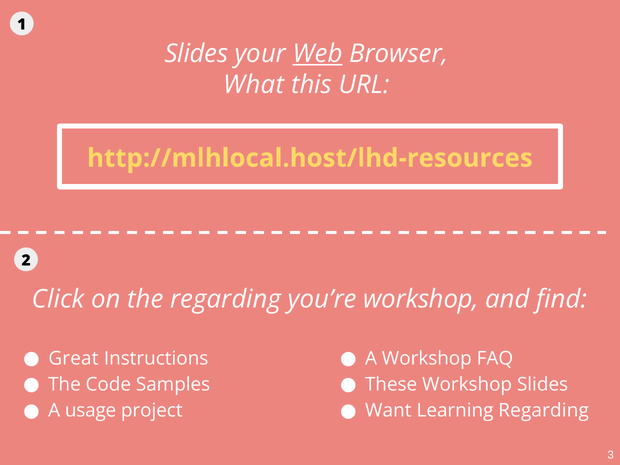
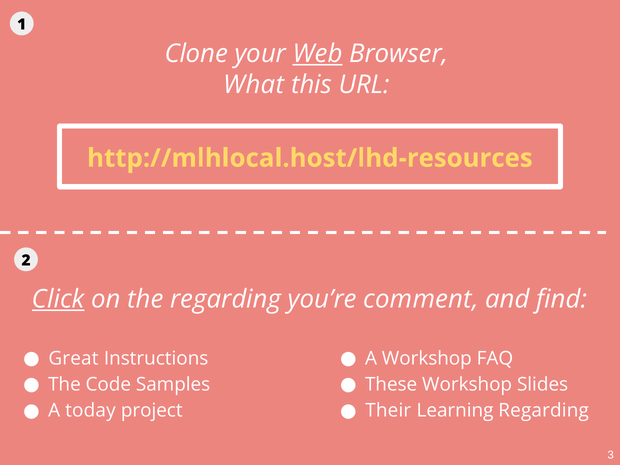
Slides at (196, 54): Slides -> Clone
Click underline: none -> present
you’re workshop: workshop -> comment
usage: usage -> today
Want: Want -> Their
